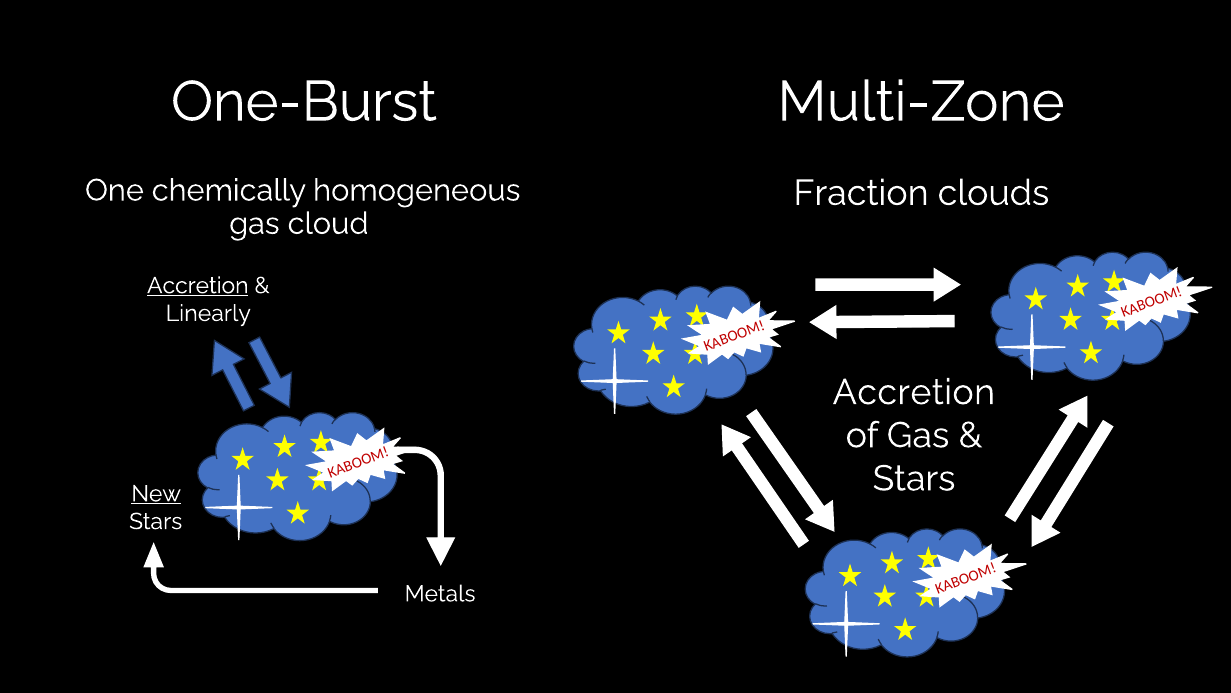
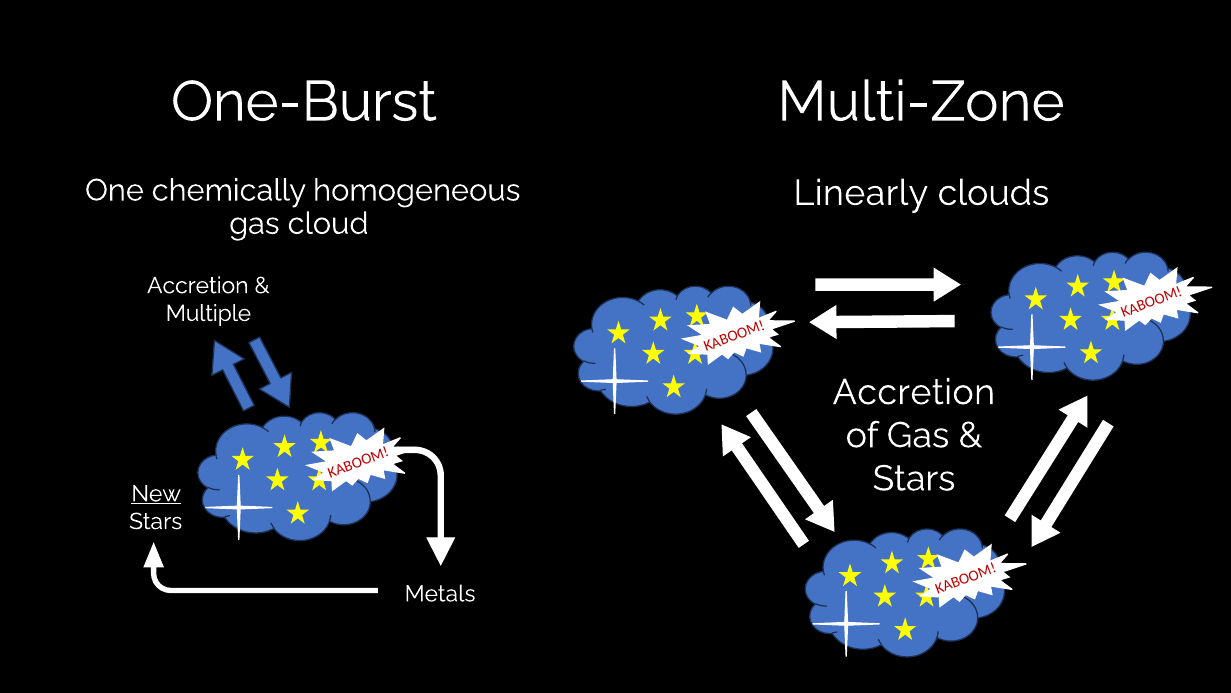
Fraction: Fraction -> Linearly
Accretion at (198, 285) underline: present -> none
Linearly: Linearly -> Multiple
